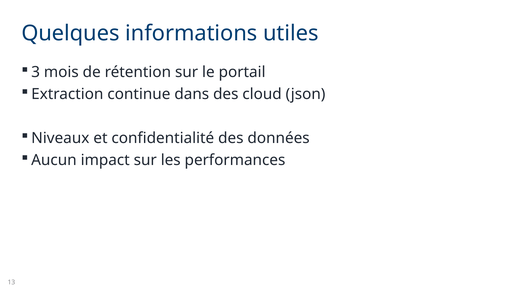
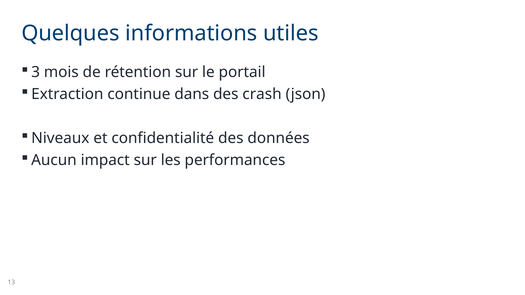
cloud: cloud -> crash
